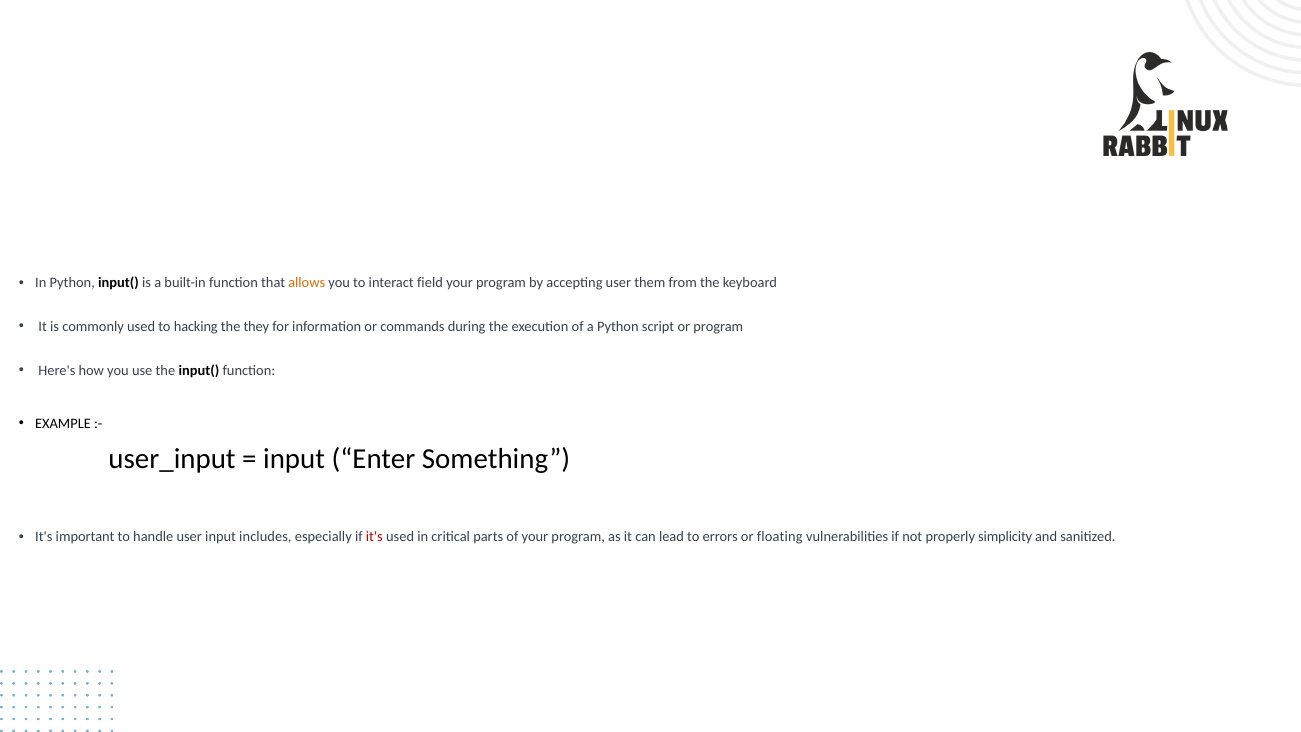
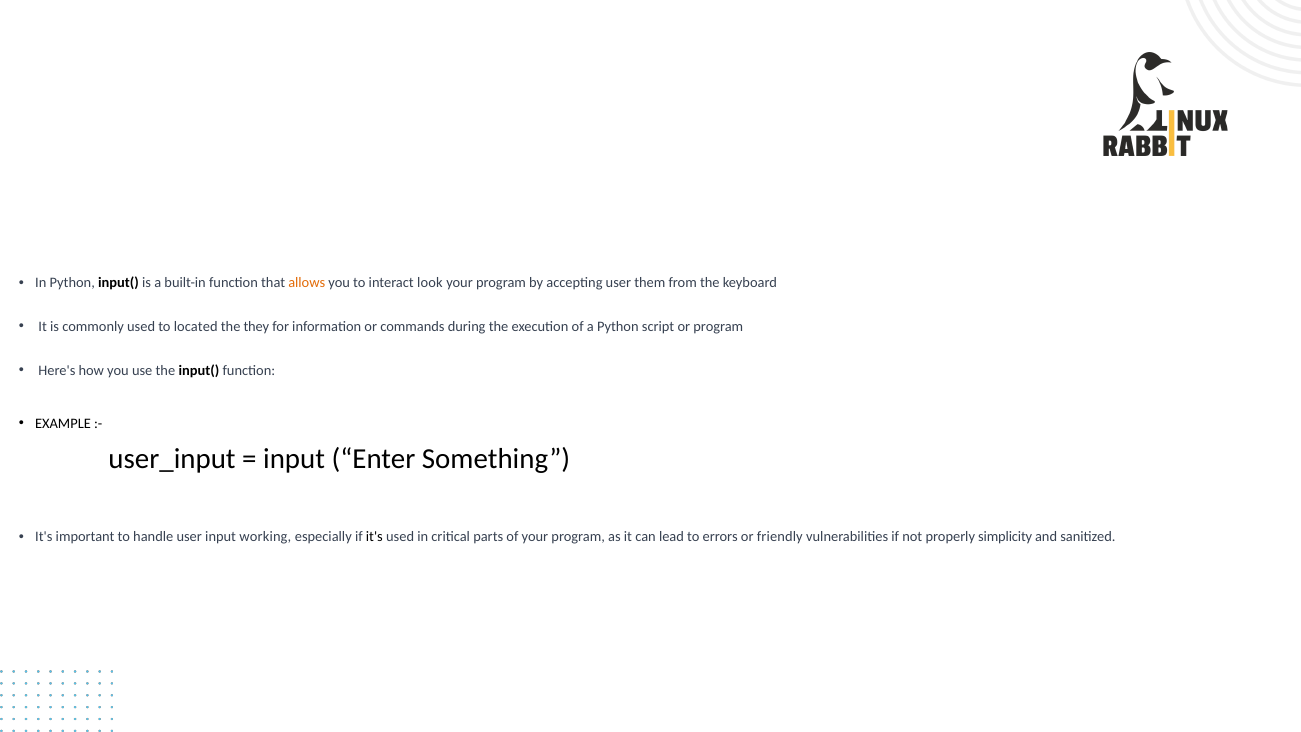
field: field -> look
hacking: hacking -> located
includes: includes -> working
it's at (374, 537) colour: red -> black
floating: floating -> friendly
